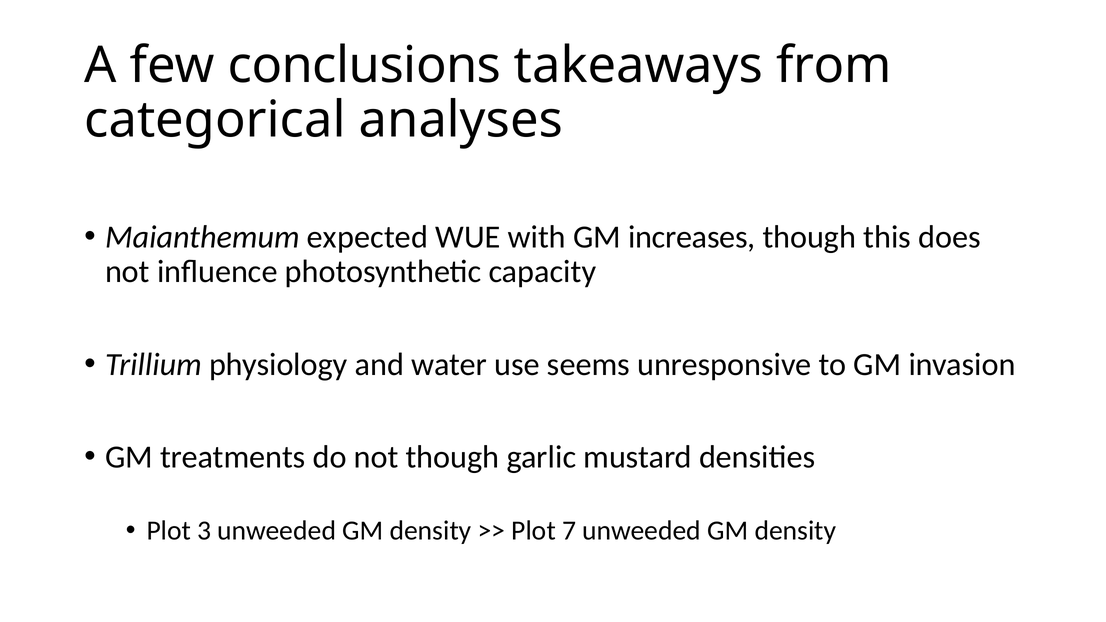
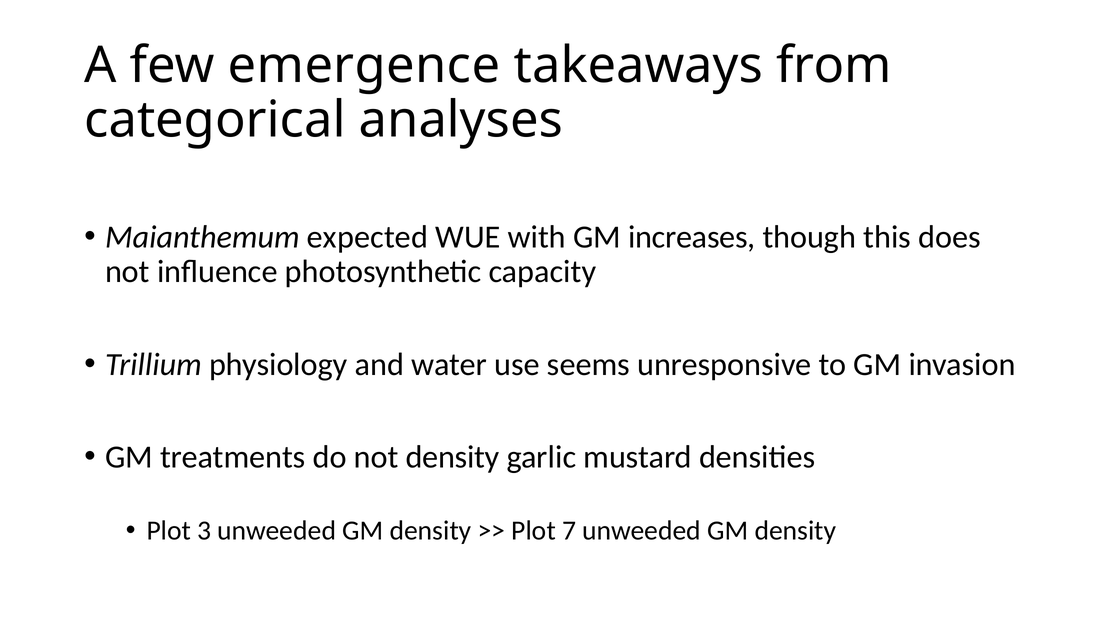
conclusions: conclusions -> emergence
not though: though -> density
